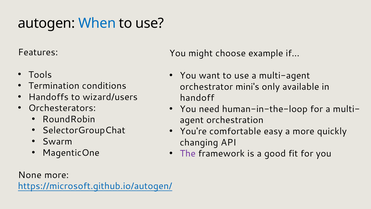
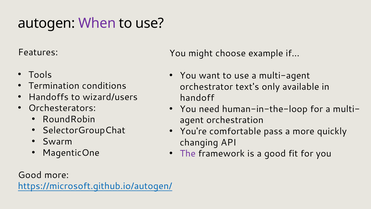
When colour: blue -> purple
mini's: mini's -> text's
easy: easy -> pass
None at (30, 175): None -> Good
